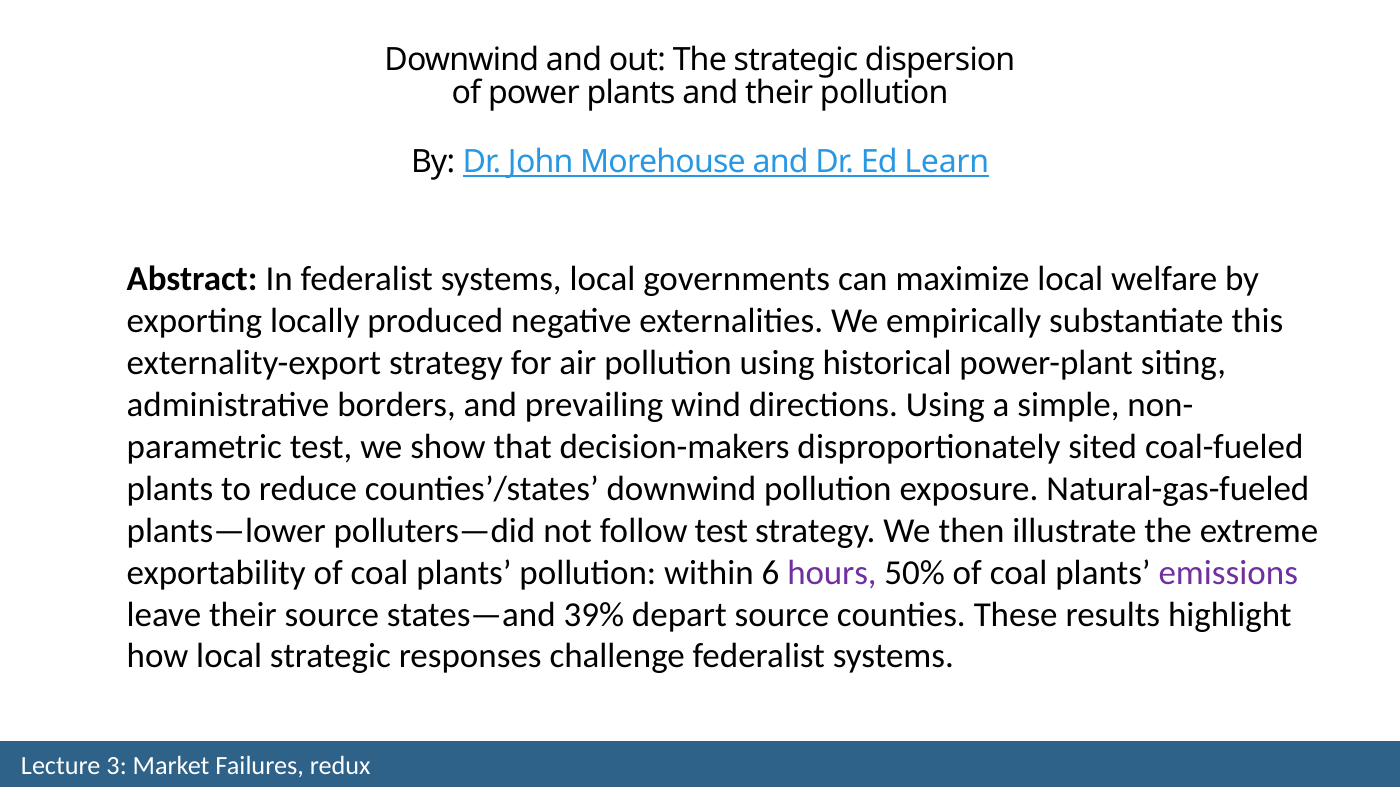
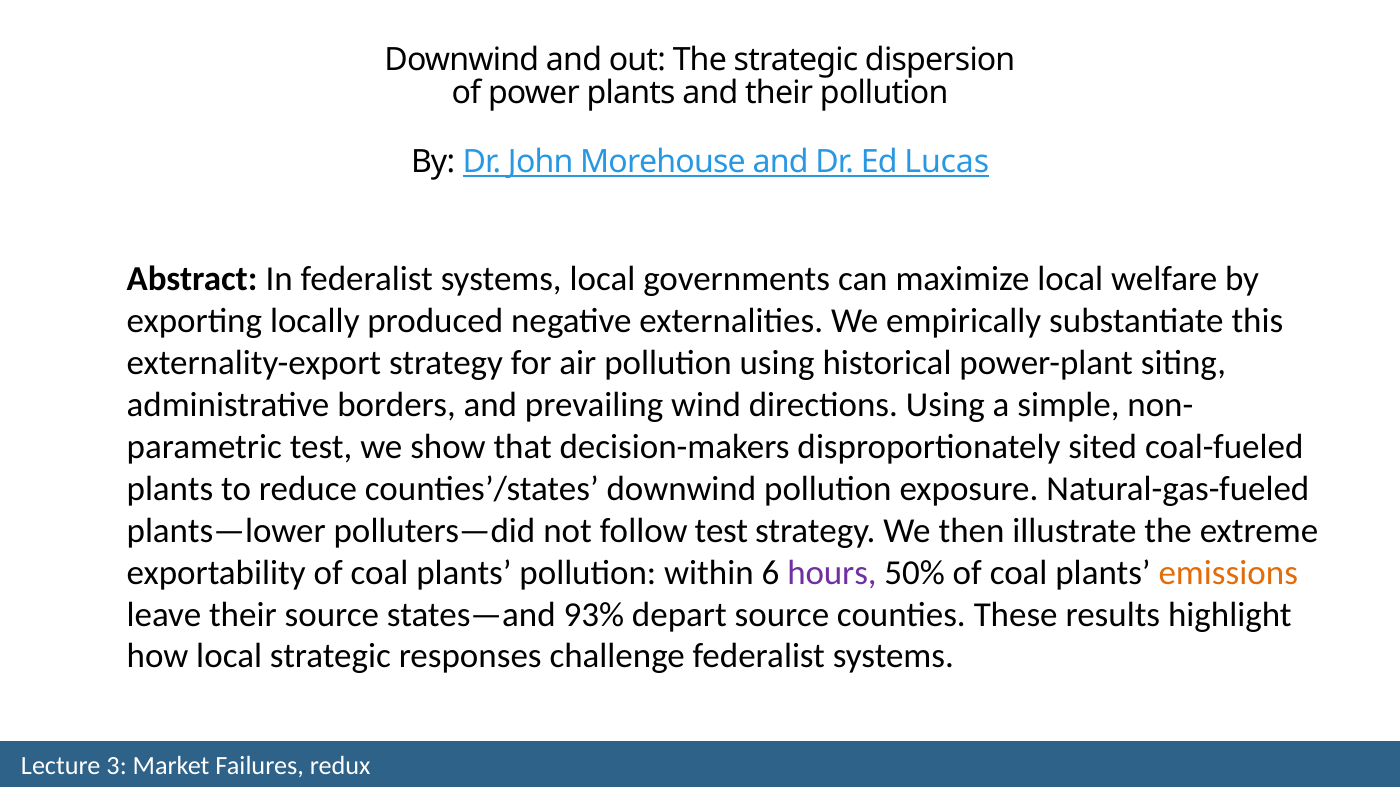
Learn: Learn -> Lucas
emissions colour: purple -> orange
39%: 39% -> 93%
